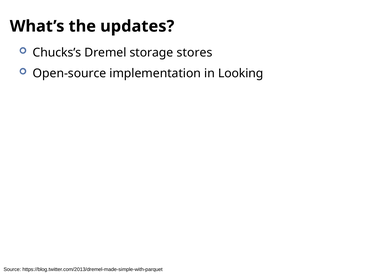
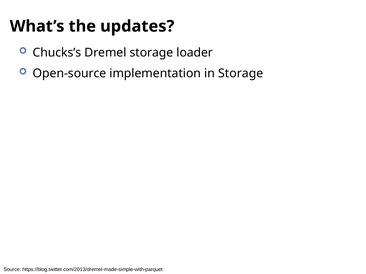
stores: stores -> loader
in Looking: Looking -> Storage
